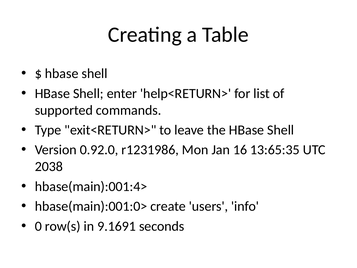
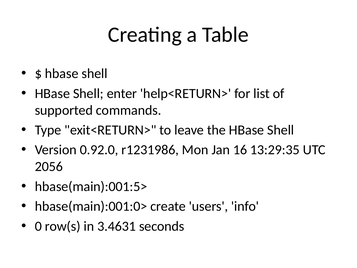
13:65:35: 13:65:35 -> 13:29:35
2038: 2038 -> 2056
hbase(main):001:4>: hbase(main):001:4> -> hbase(main):001:5>
9.1691: 9.1691 -> 3.4631
